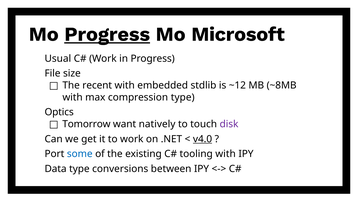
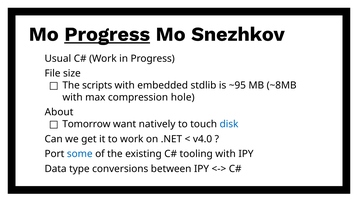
Microsoft: Microsoft -> Snezhkov
recent: recent -> scripts
~12: ~12 -> ~95
compression type: type -> hole
Optics: Optics -> About
disk colour: purple -> blue
v4.0 underline: present -> none
